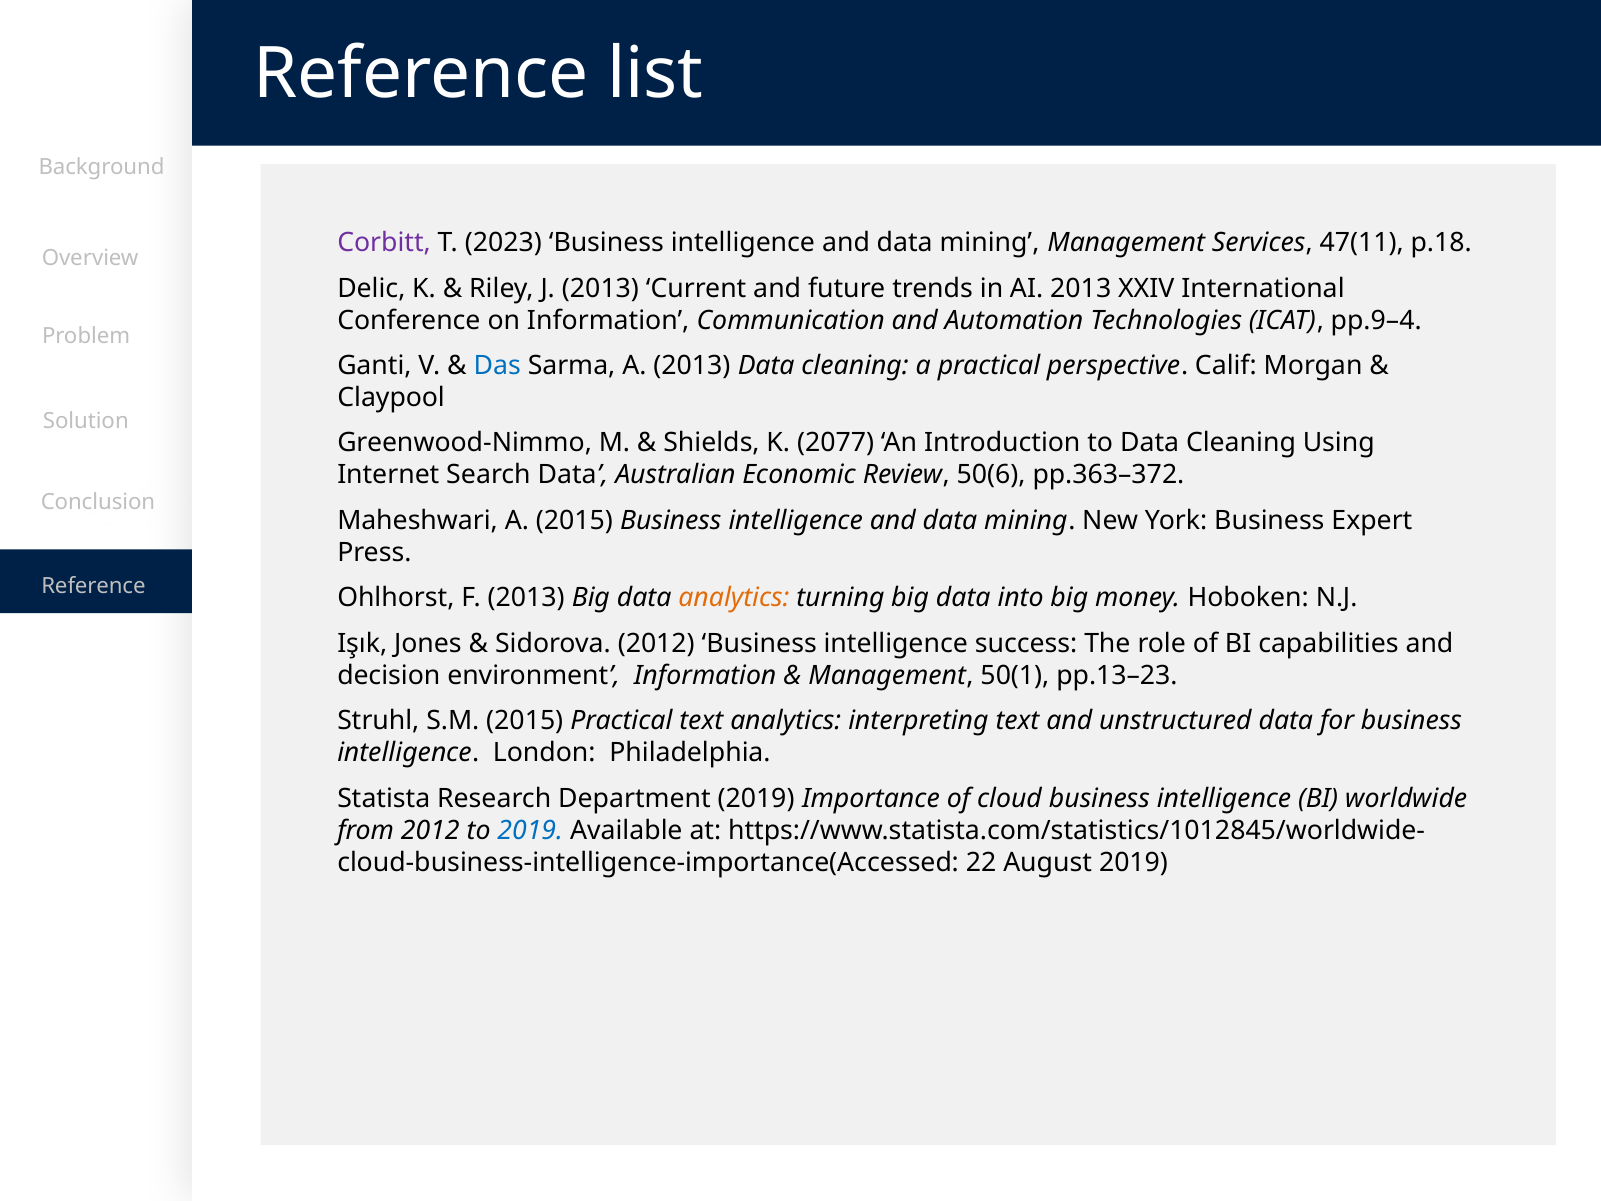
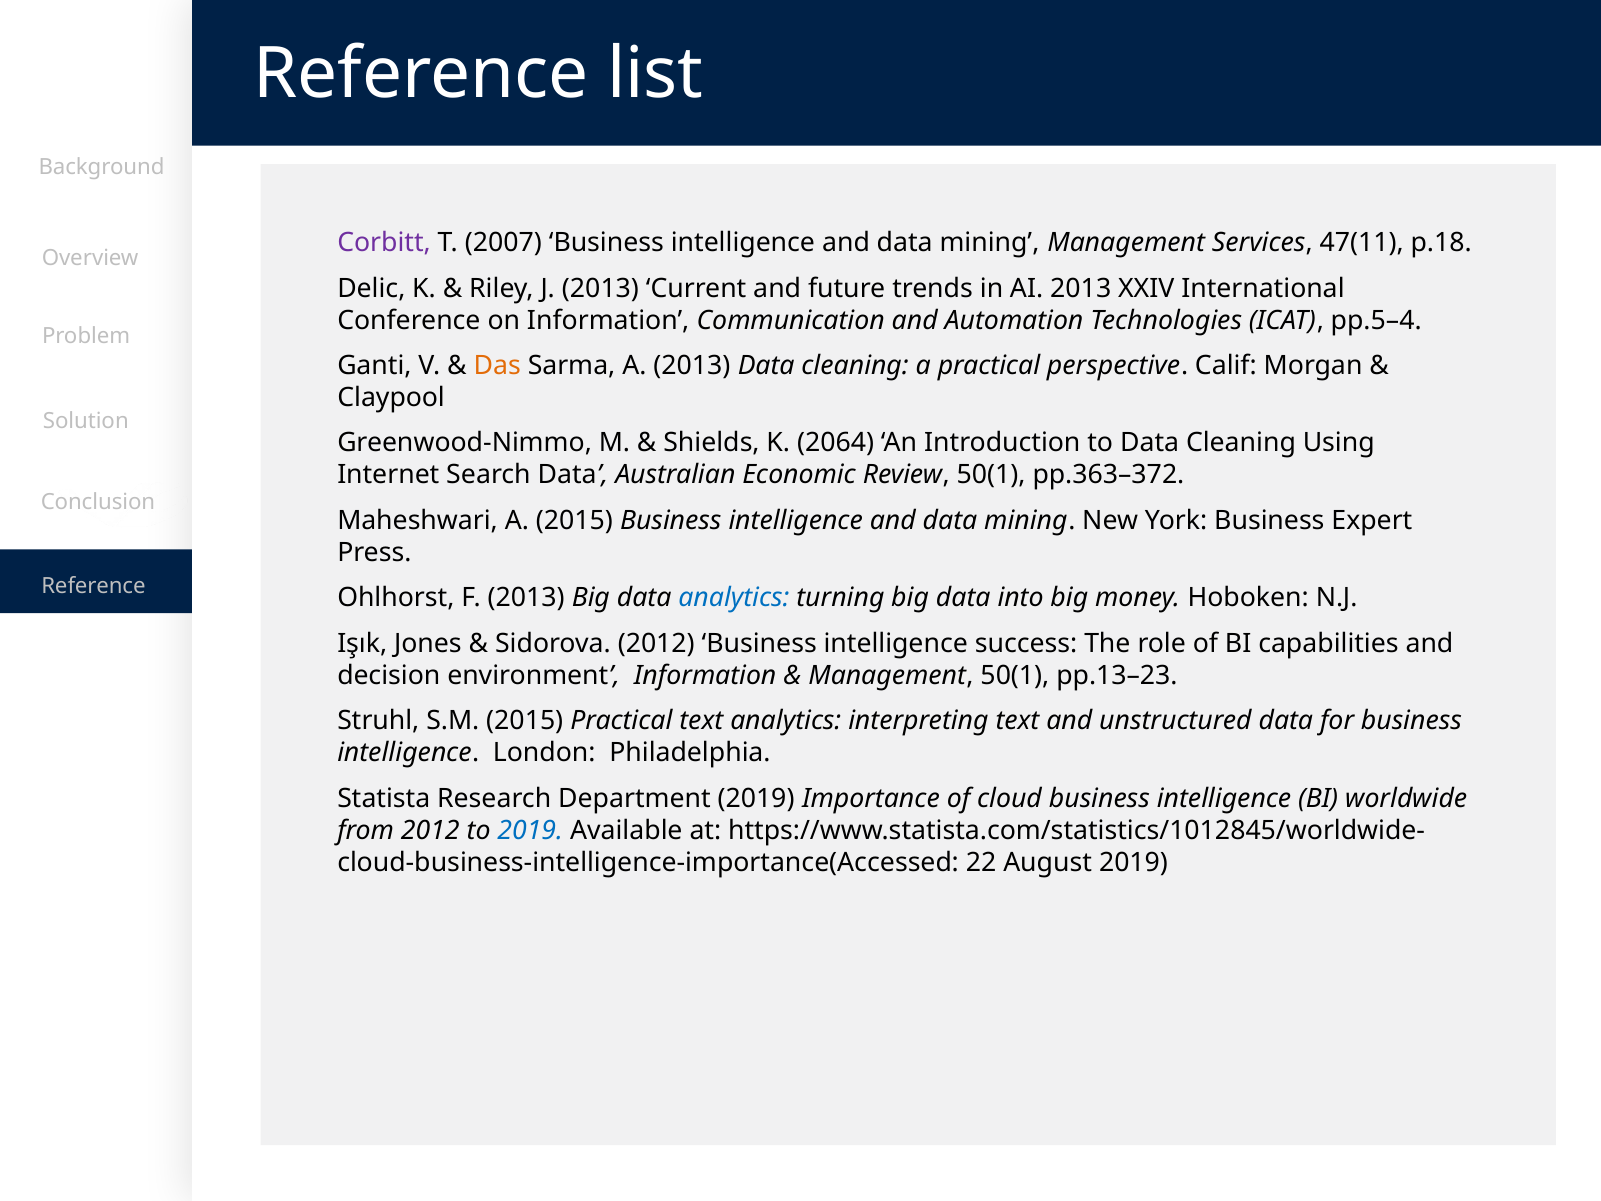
2023: 2023 -> 2007
pp.9–4: pp.9–4 -> pp.5–4
Das colour: blue -> orange
2077: 2077 -> 2064
Review 50(6: 50(6 -> 50(1
analytics at (734, 598) colour: orange -> blue
